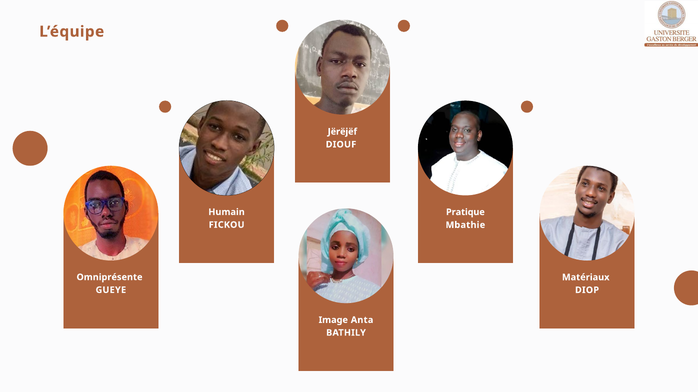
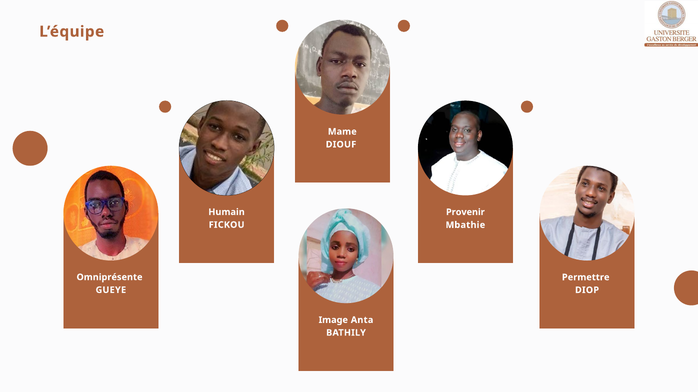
Jërëjëf: Jërëjëf -> Mame
Pratique: Pratique -> Provenir
Matériaux: Matériaux -> Permettre
